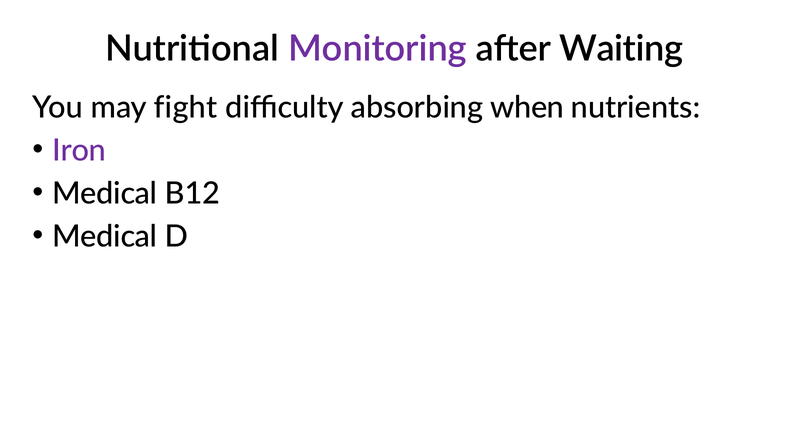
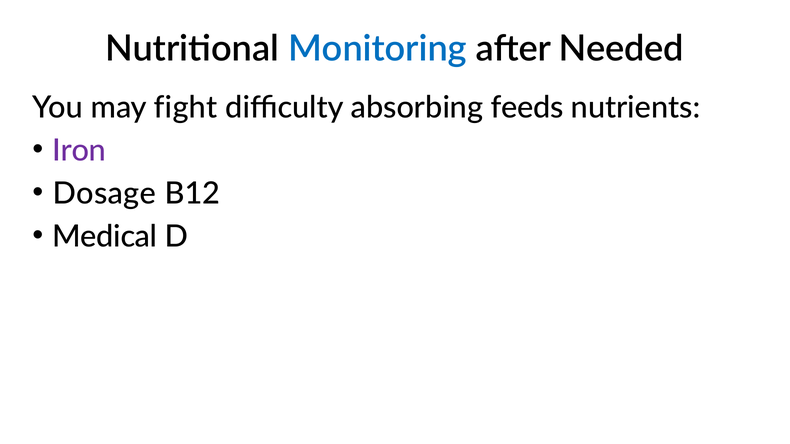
Monitoring colour: purple -> blue
Waiting: Waiting -> Needed
when: when -> feeds
Medical at (105, 194): Medical -> Dosage
